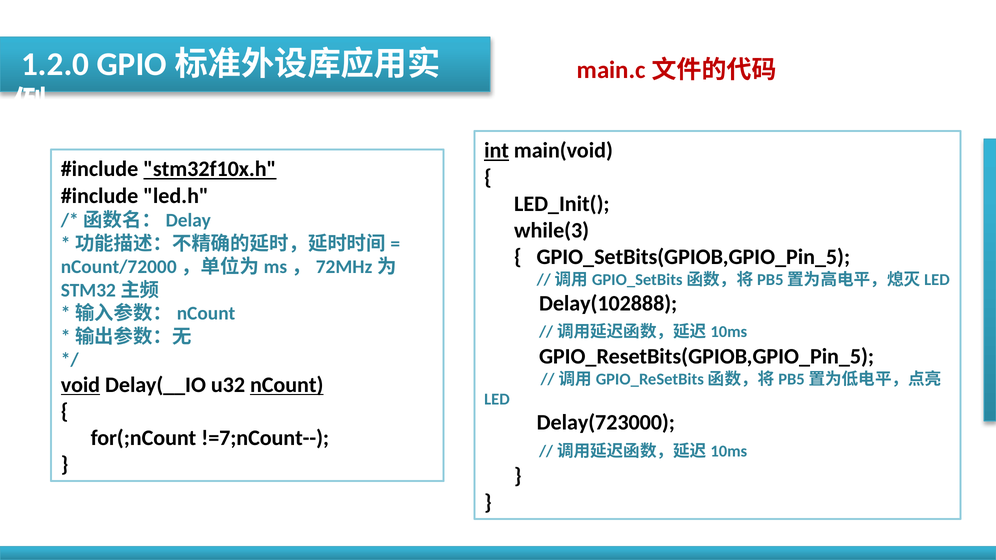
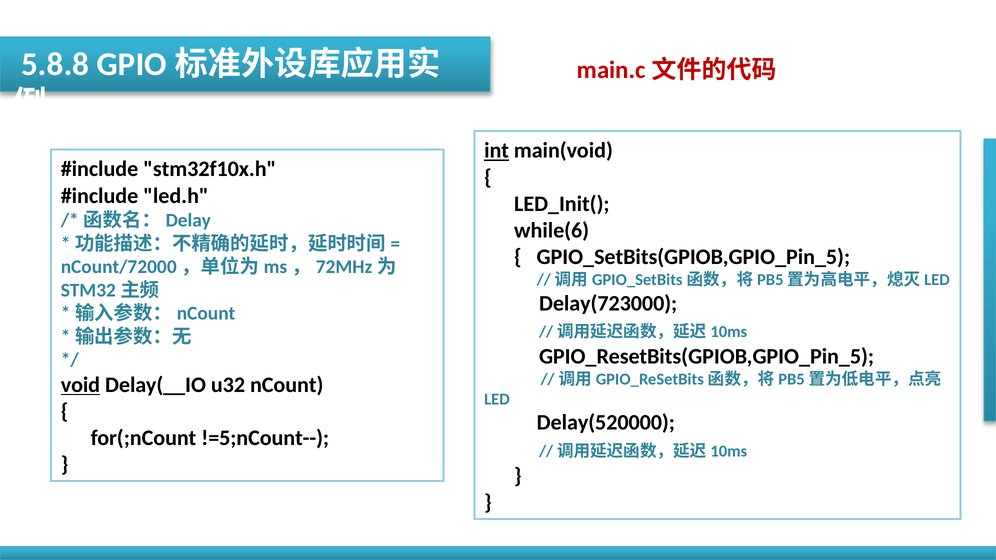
1.2.0: 1.2.0 -> 5.8.8
stm32f10x.h underline: present -> none
while(3: while(3 -> while(6
Delay(102888: Delay(102888 -> Delay(723000
nCount underline: present -> none
Delay(723000: Delay(723000 -> Delay(520000
!=7;nCount--: !=7;nCount-- -> !=5;nCount--
